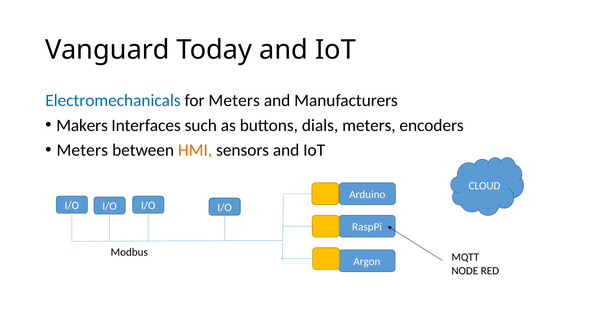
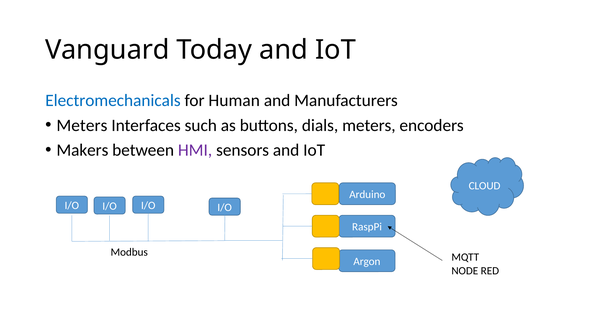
for Meters: Meters -> Human
Makers at (82, 125): Makers -> Meters
Meters at (82, 150): Meters -> Makers
HMI colour: orange -> purple
